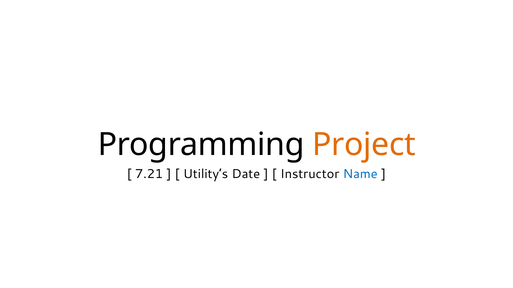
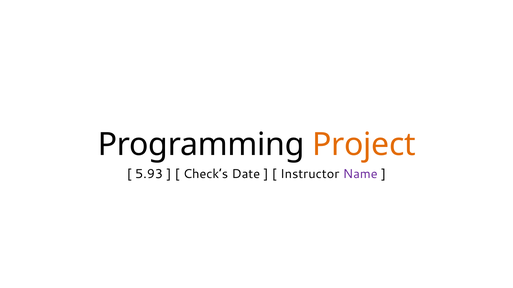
7.21: 7.21 -> 5.93
Utility’s: Utility’s -> Check’s
Name colour: blue -> purple
